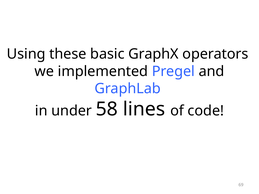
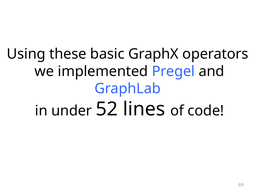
58: 58 -> 52
